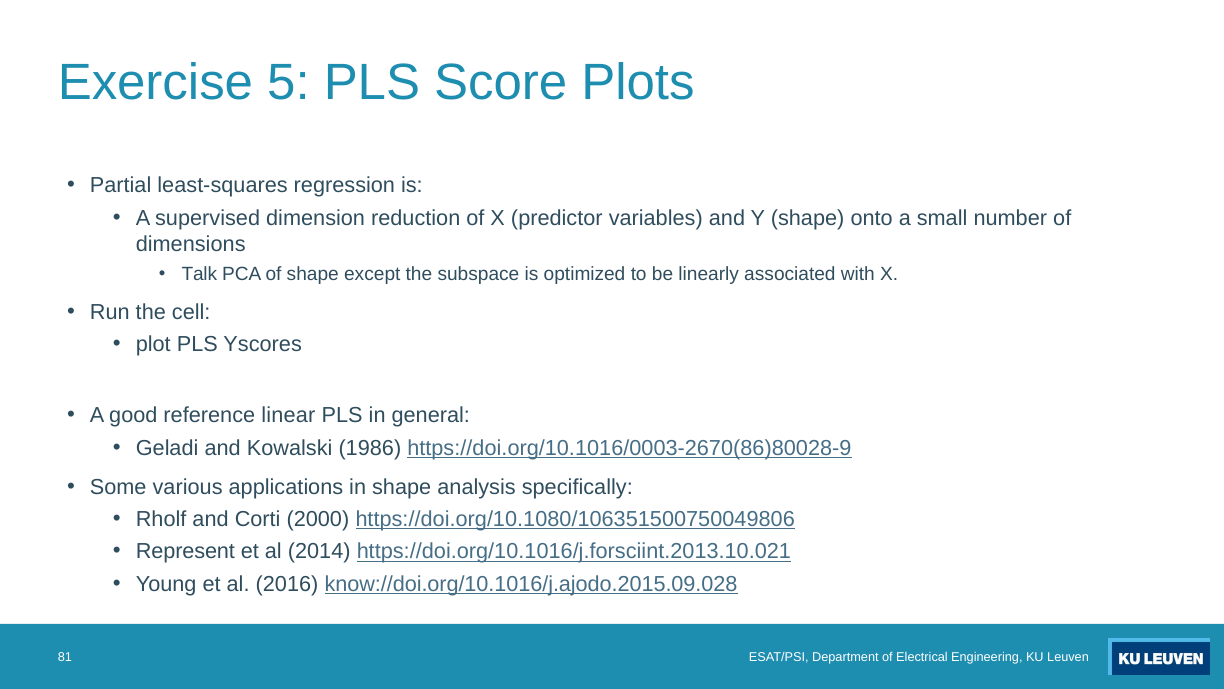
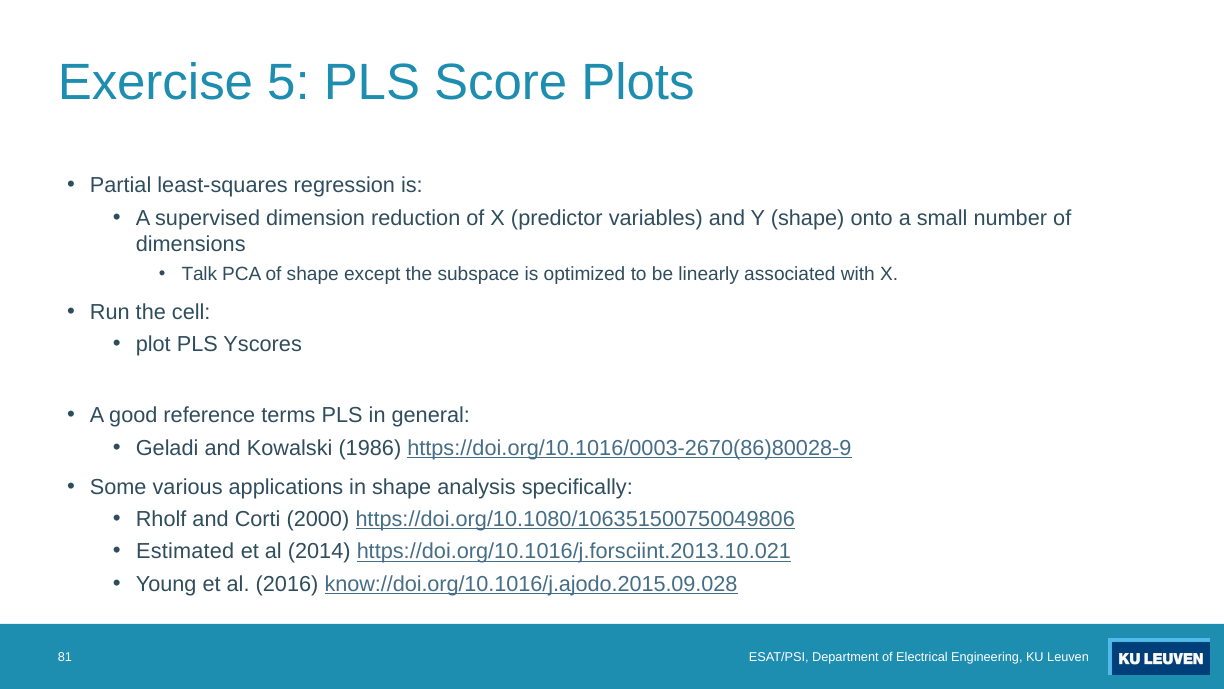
linear: linear -> terms
Represent: Represent -> Estimated
